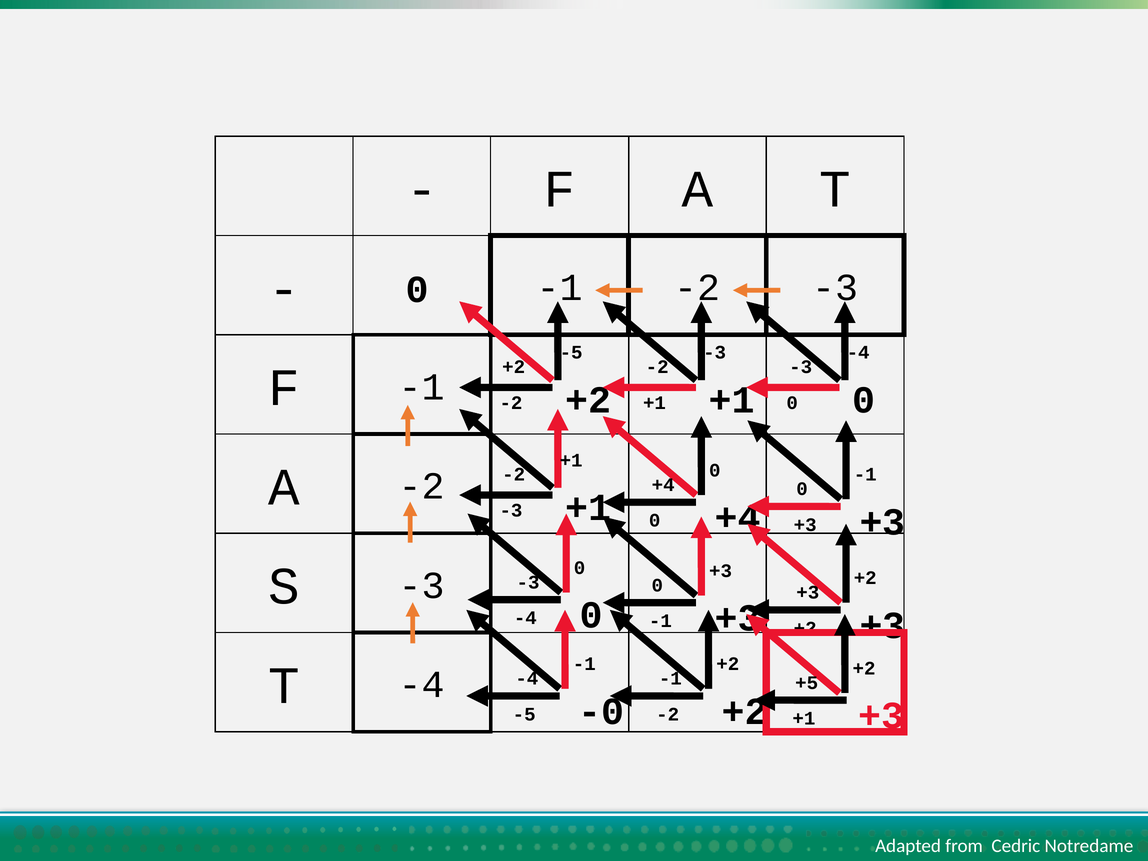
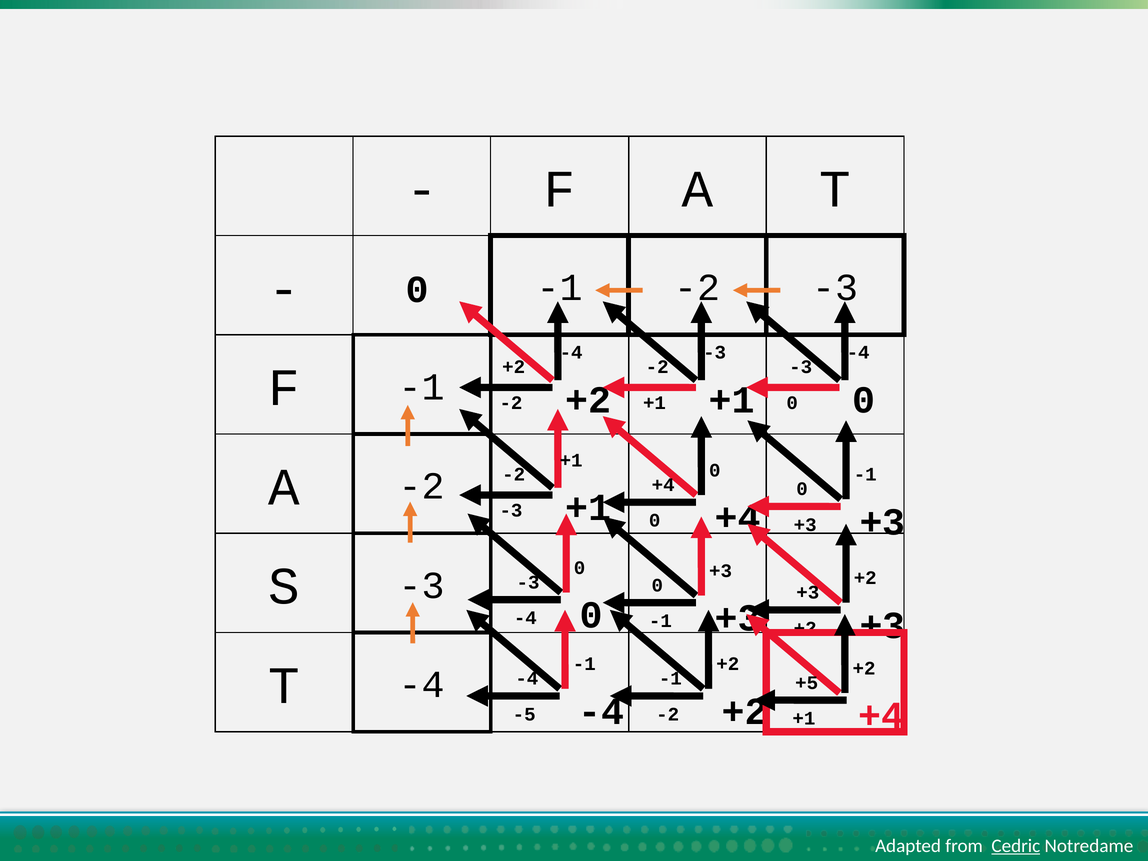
-5 at (571, 353): -5 -> -4
-5 -0: -0 -> -4
+1 +3: +3 -> +4
Cedric underline: none -> present
